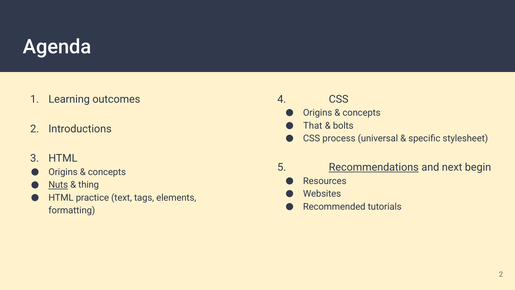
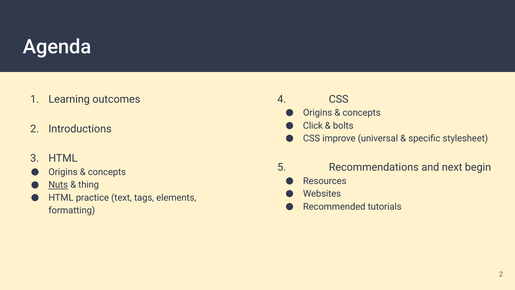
That: That -> Click
process: process -> improve
Recommendations underline: present -> none
